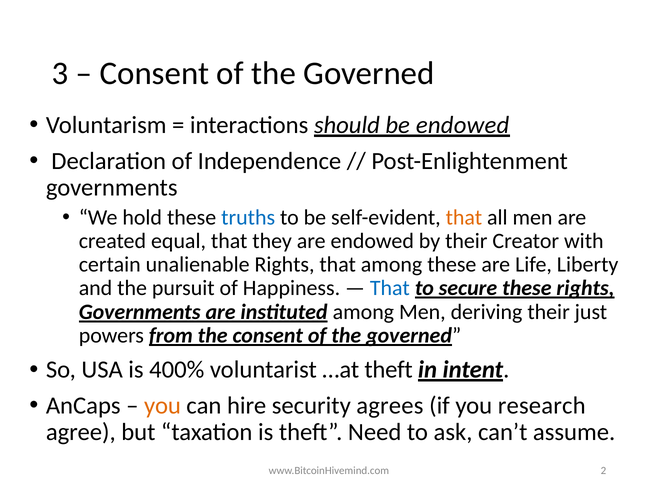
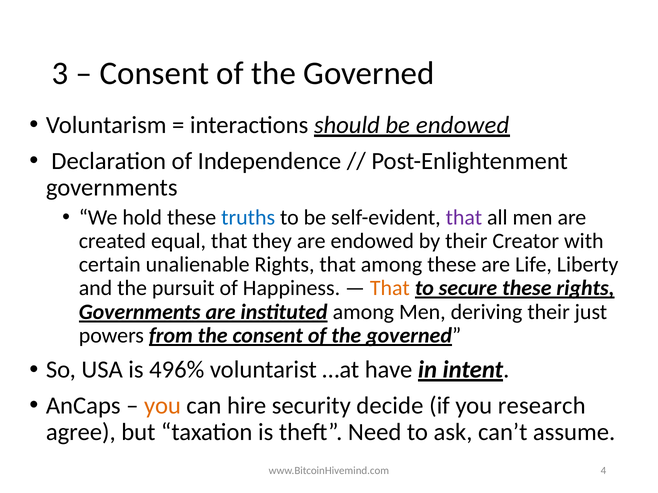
that at (464, 218) colour: orange -> purple
That at (390, 289) colour: blue -> orange
400%: 400% -> 496%
…at theft: theft -> have
agrees: agrees -> decide
2: 2 -> 4
